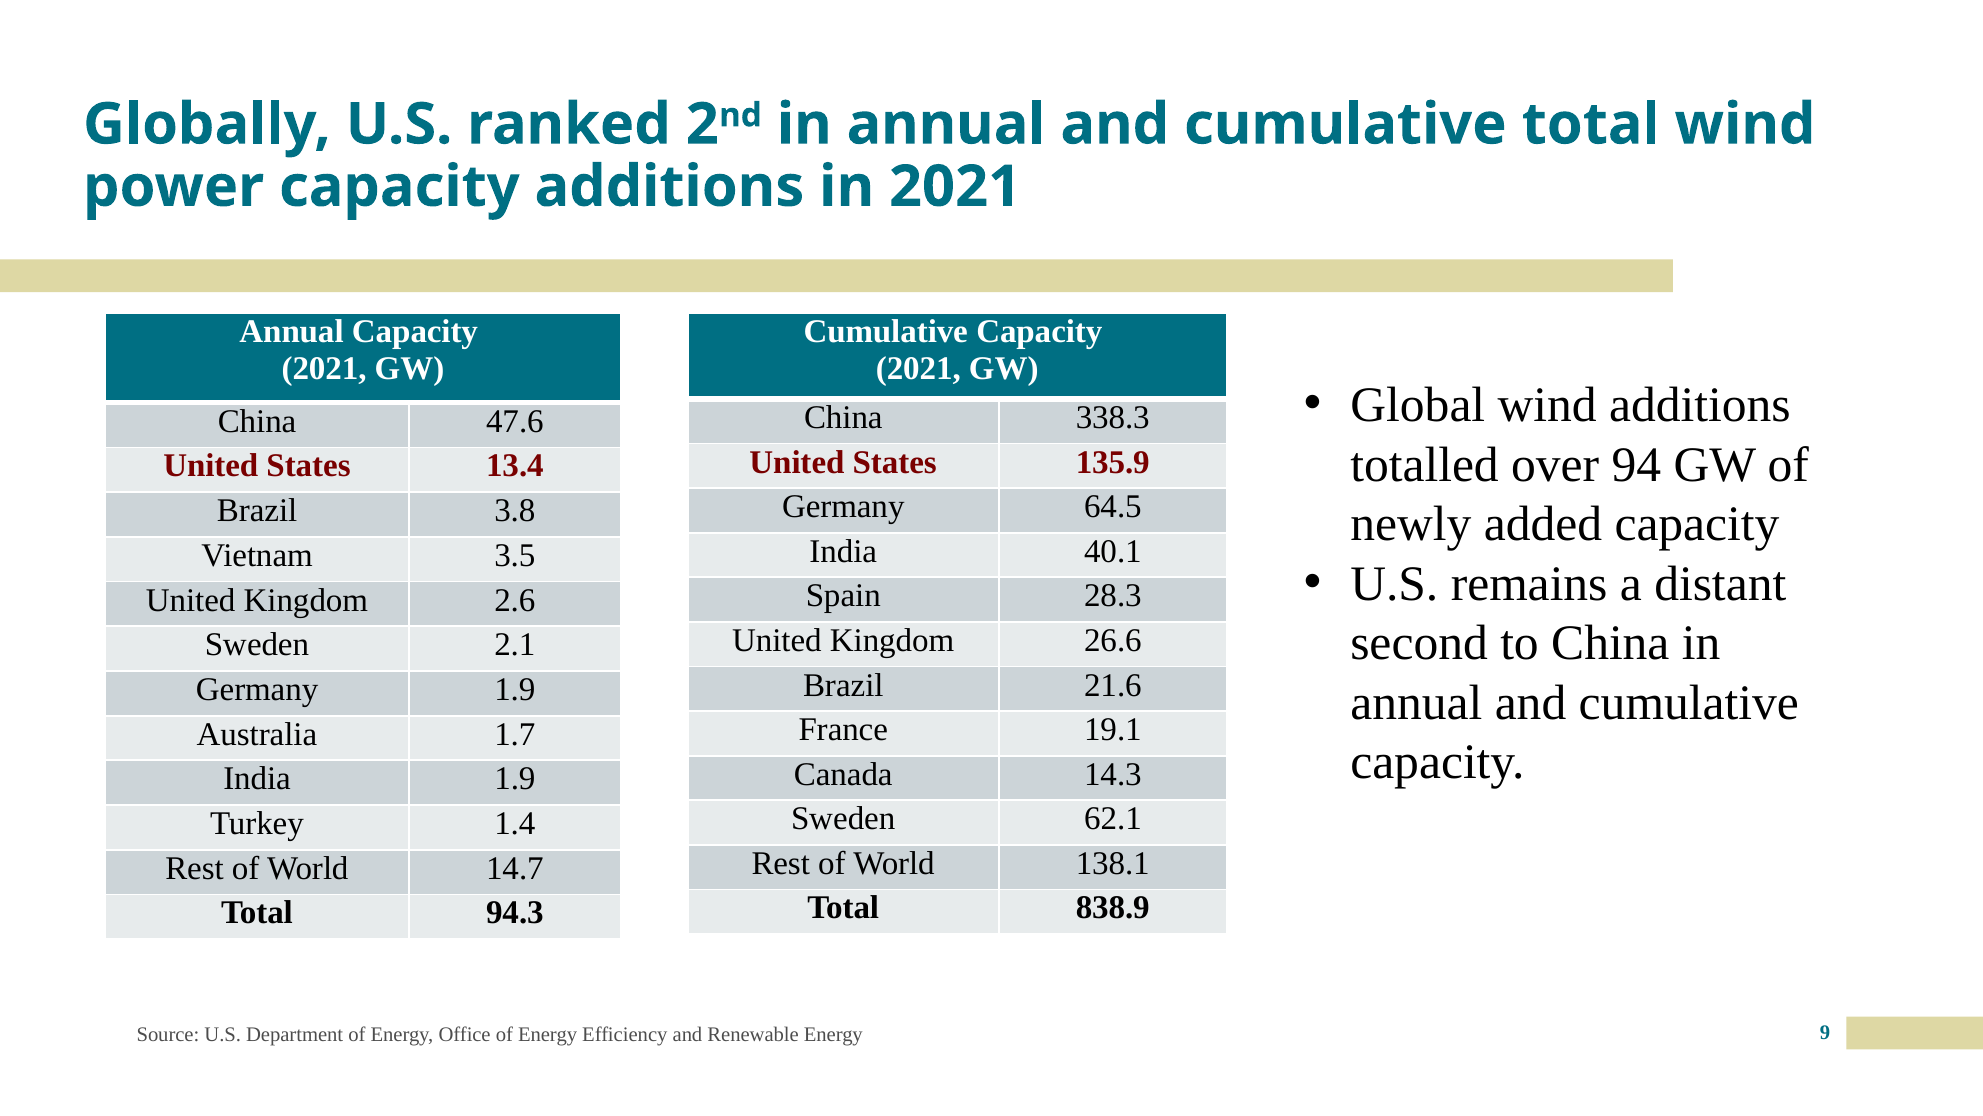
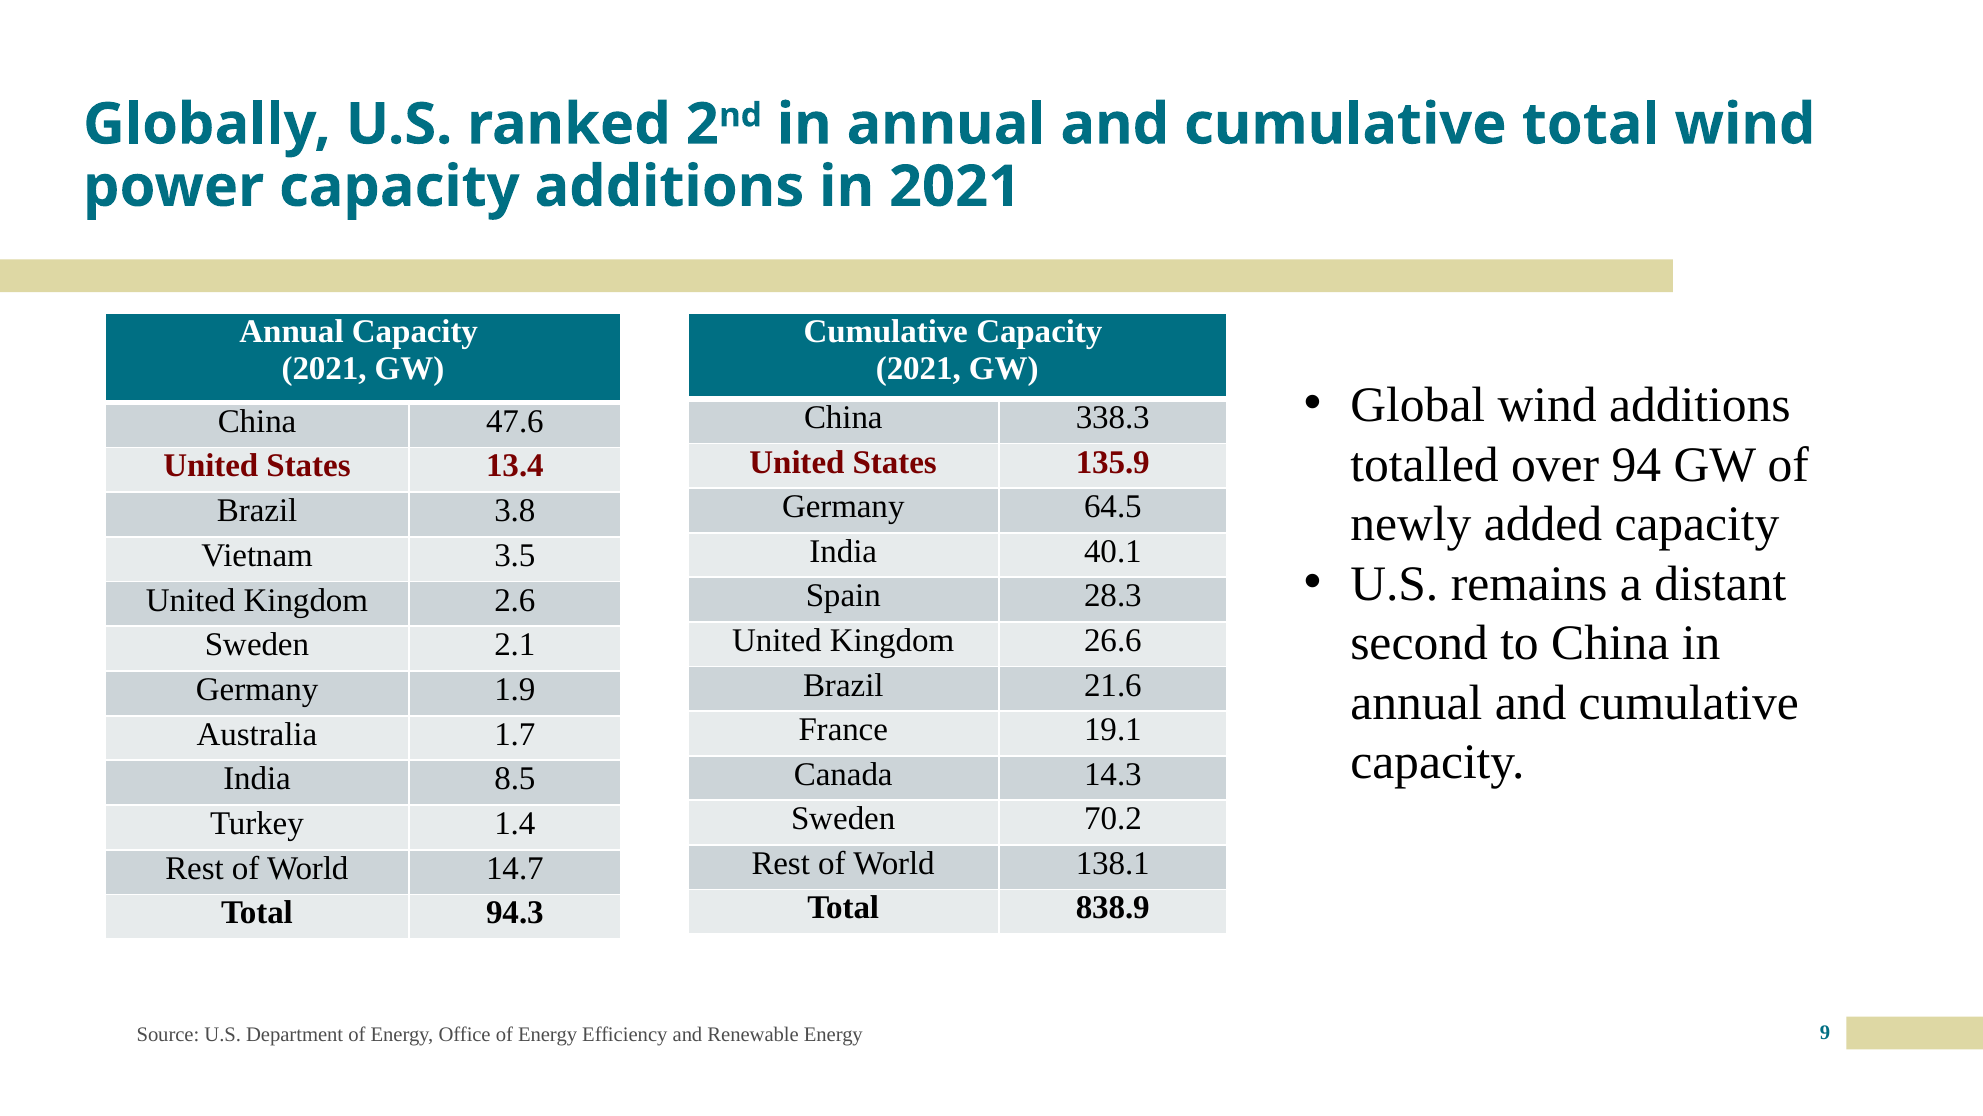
India 1.9: 1.9 -> 8.5
62.1: 62.1 -> 70.2
